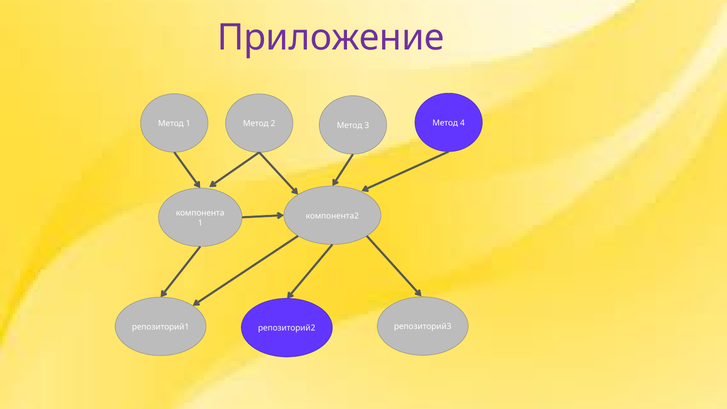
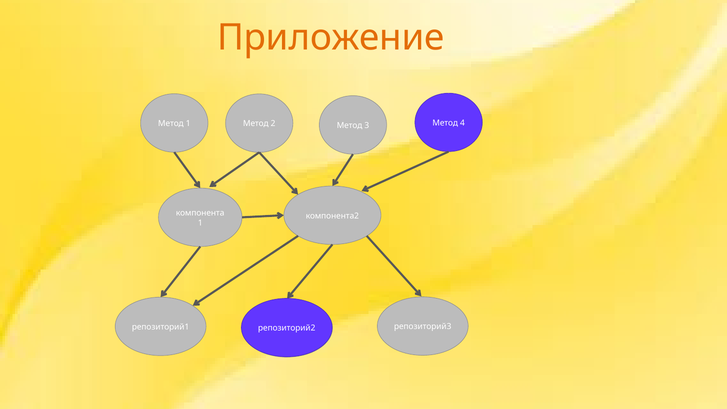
Приложение colour: purple -> orange
